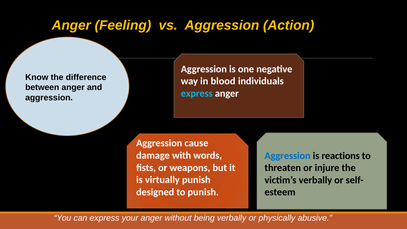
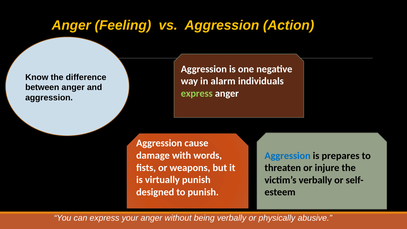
blood: blood -> alarm
express at (197, 93) colour: light blue -> light green
reactions: reactions -> prepares
